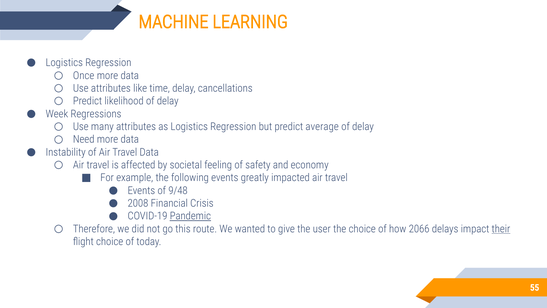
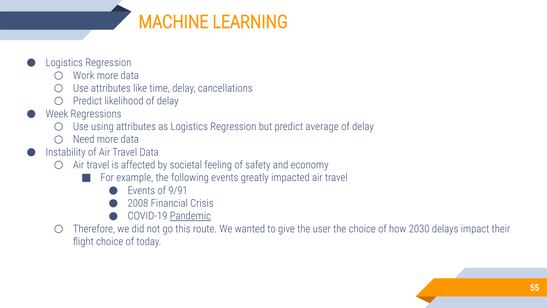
Once: Once -> Work
many: many -> using
9/48: 9/48 -> 9/91
2066: 2066 -> 2030
their underline: present -> none
